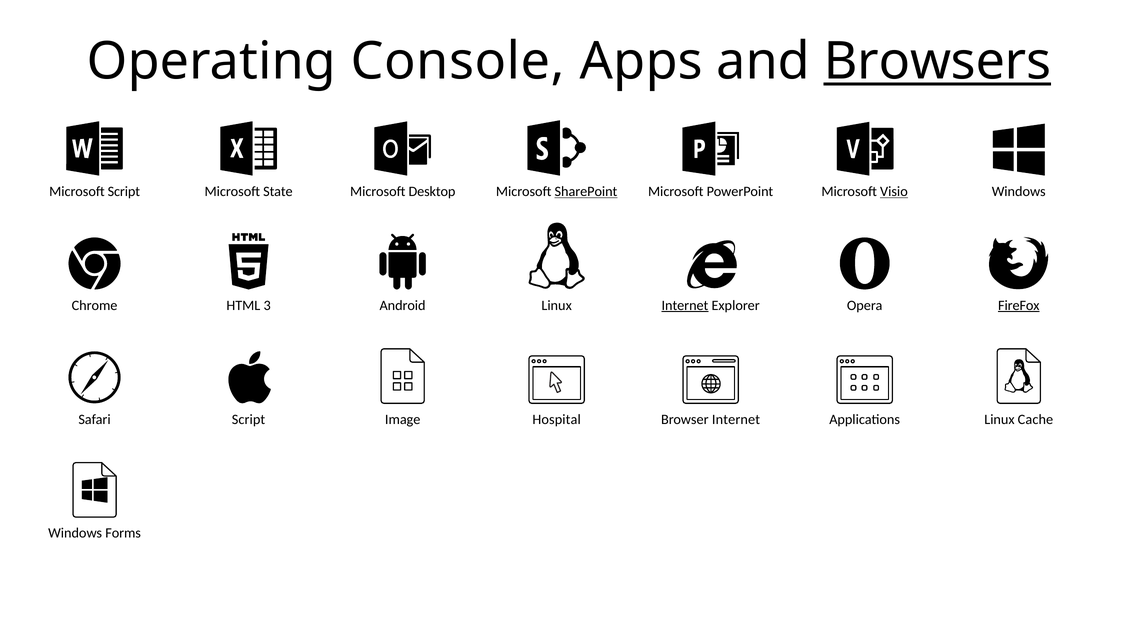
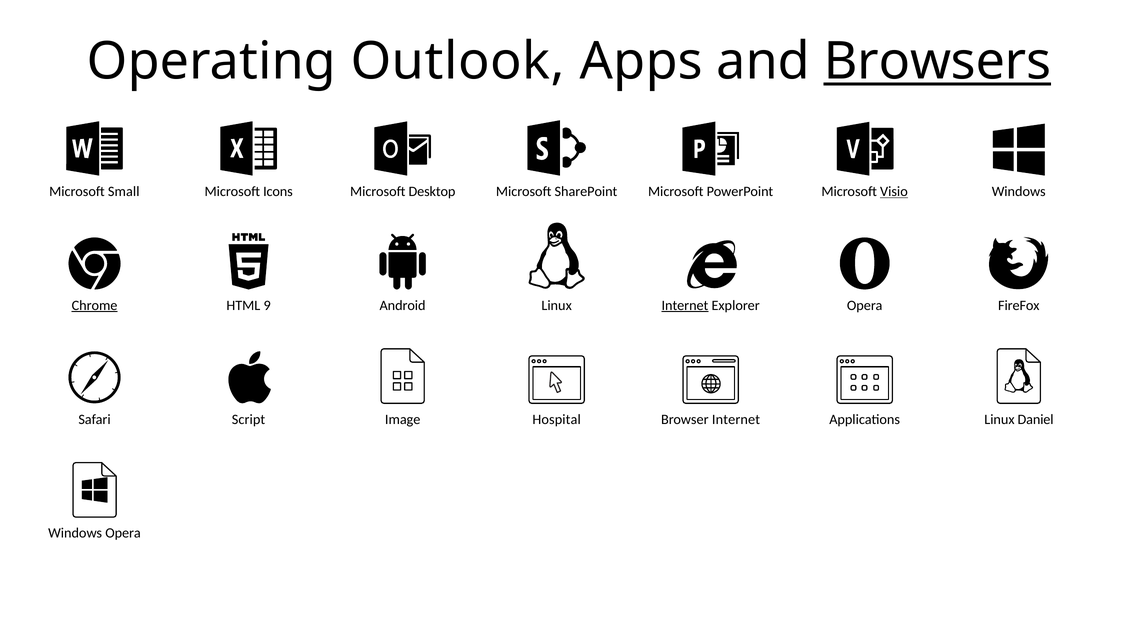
Console: Console -> Outlook
Microsoft Script: Script -> Small
State: State -> Icons
SharePoint underline: present -> none
Chrome underline: none -> present
3: 3 -> 9
FireFox underline: present -> none
Cache: Cache -> Daniel
Windows Forms: Forms -> Opera
